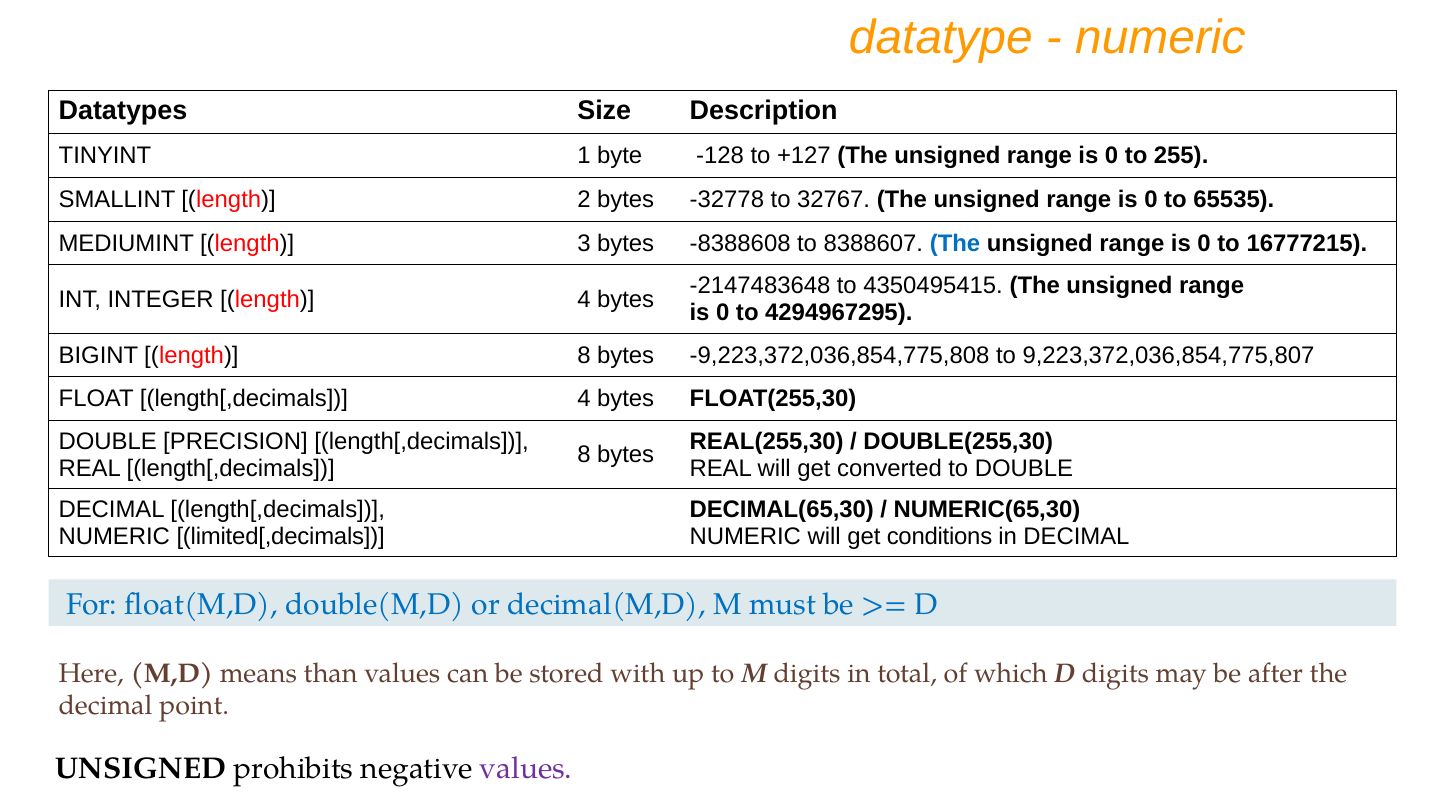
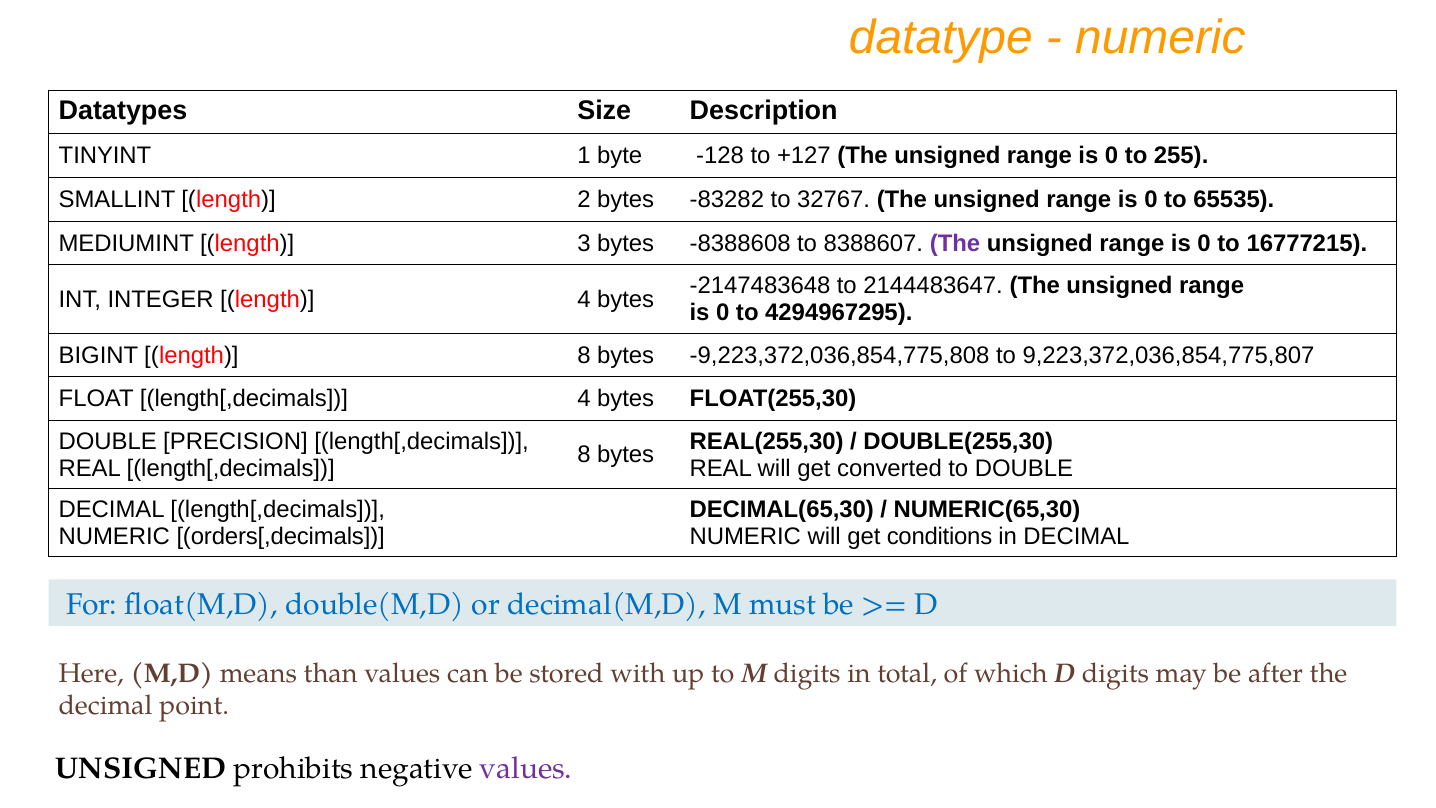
-32778: -32778 -> -83282
The at (955, 243) colour: blue -> purple
4350495415: 4350495415 -> 2144483647
limited[,decimals: limited[,decimals -> orders[,decimals
